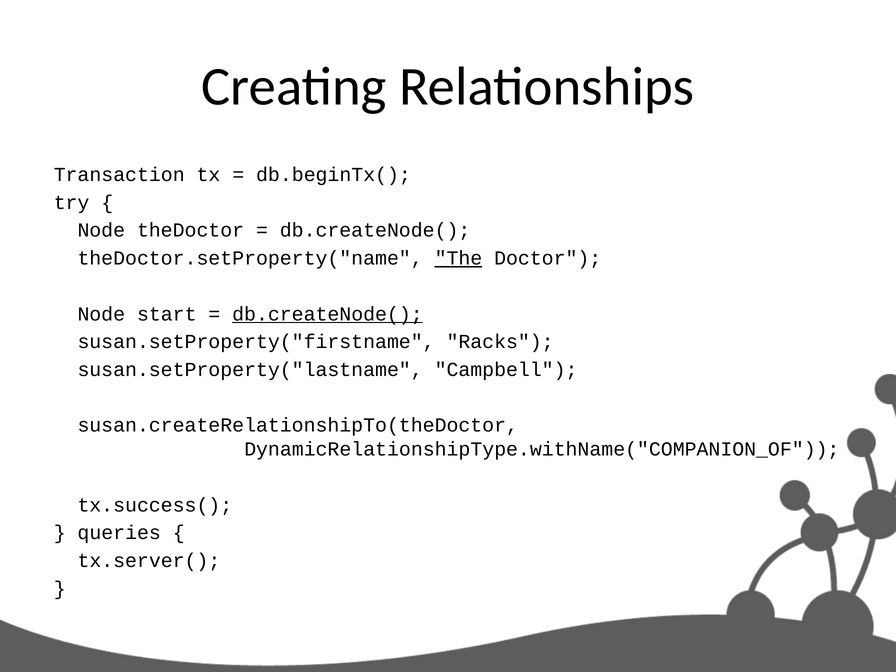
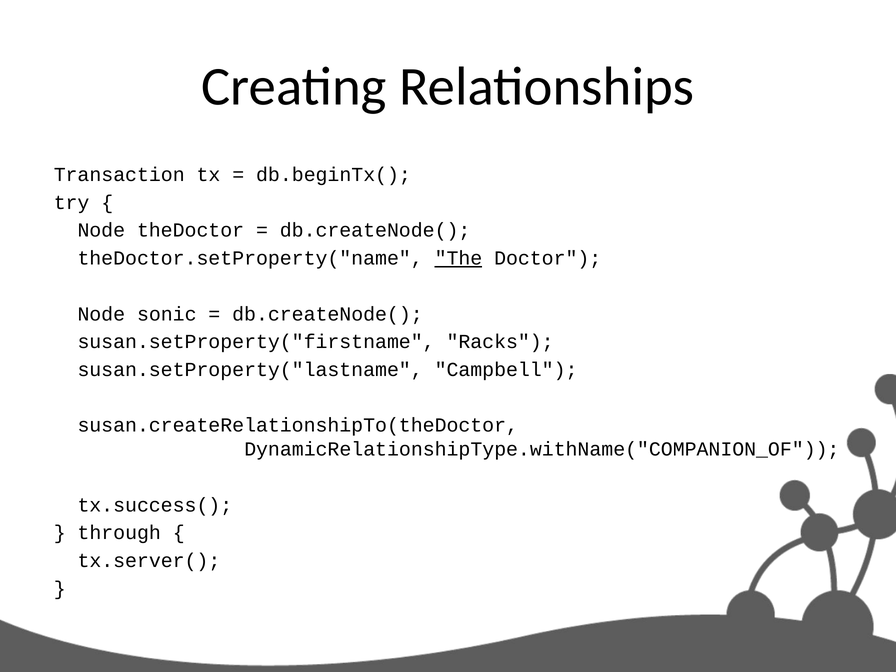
start: start -> sonic
db.createNode( at (327, 314) underline: present -> none
queries: queries -> through
